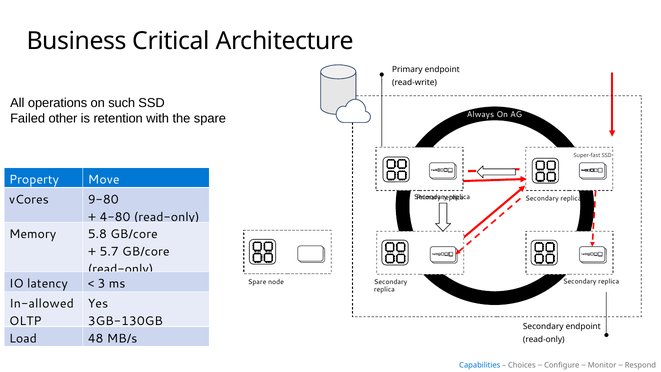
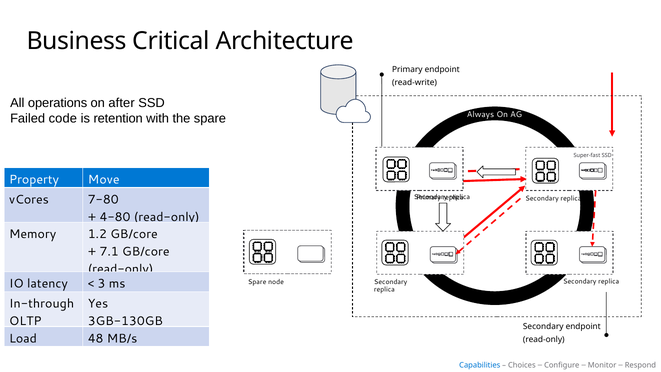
such: such -> after
other: other -> code
9-80: 9-80 -> 7-80
5.8: 5.8 -> 1.2
5.7: 5.7 -> 7.1
In-allowed: In-allowed -> In-through
